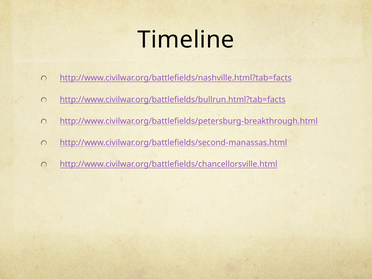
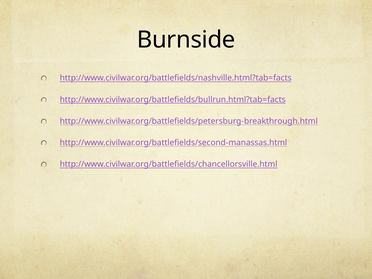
Timeline: Timeline -> Burnside
